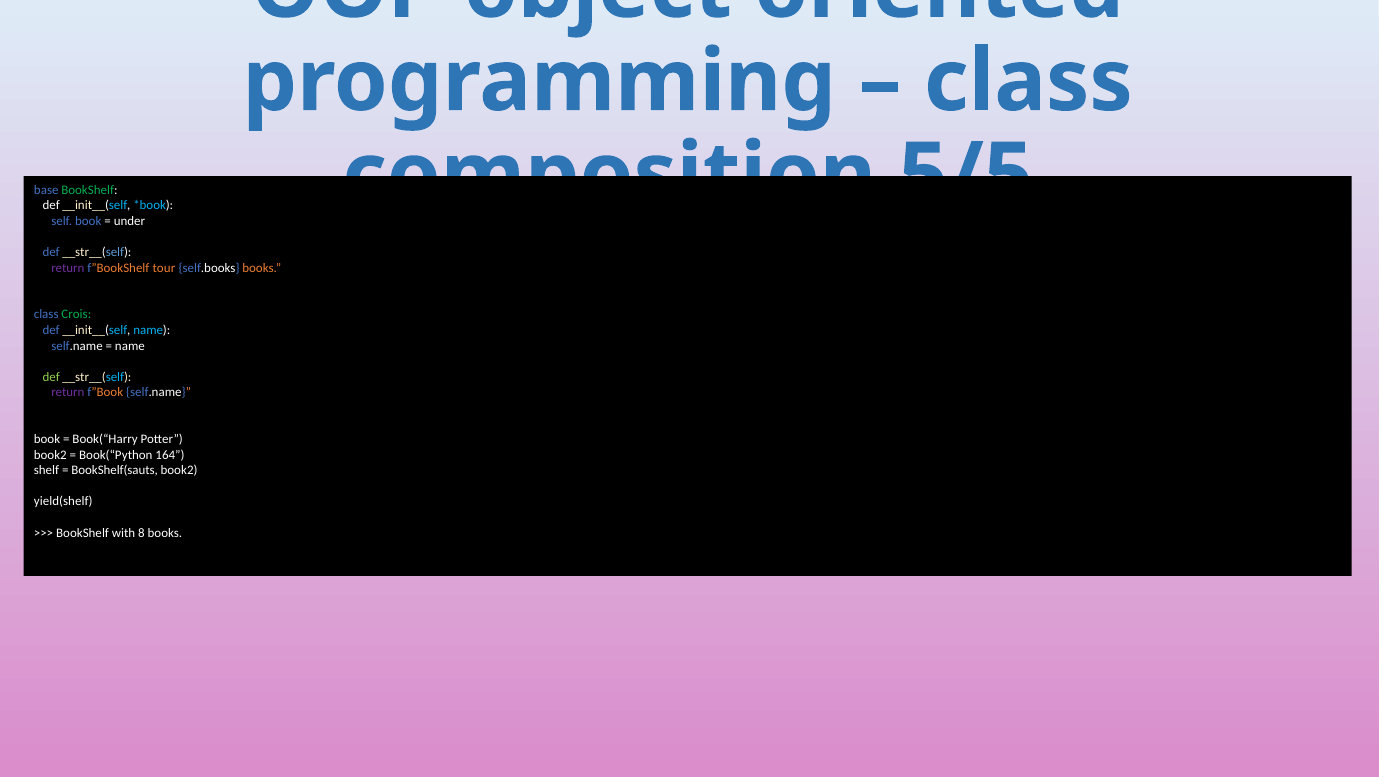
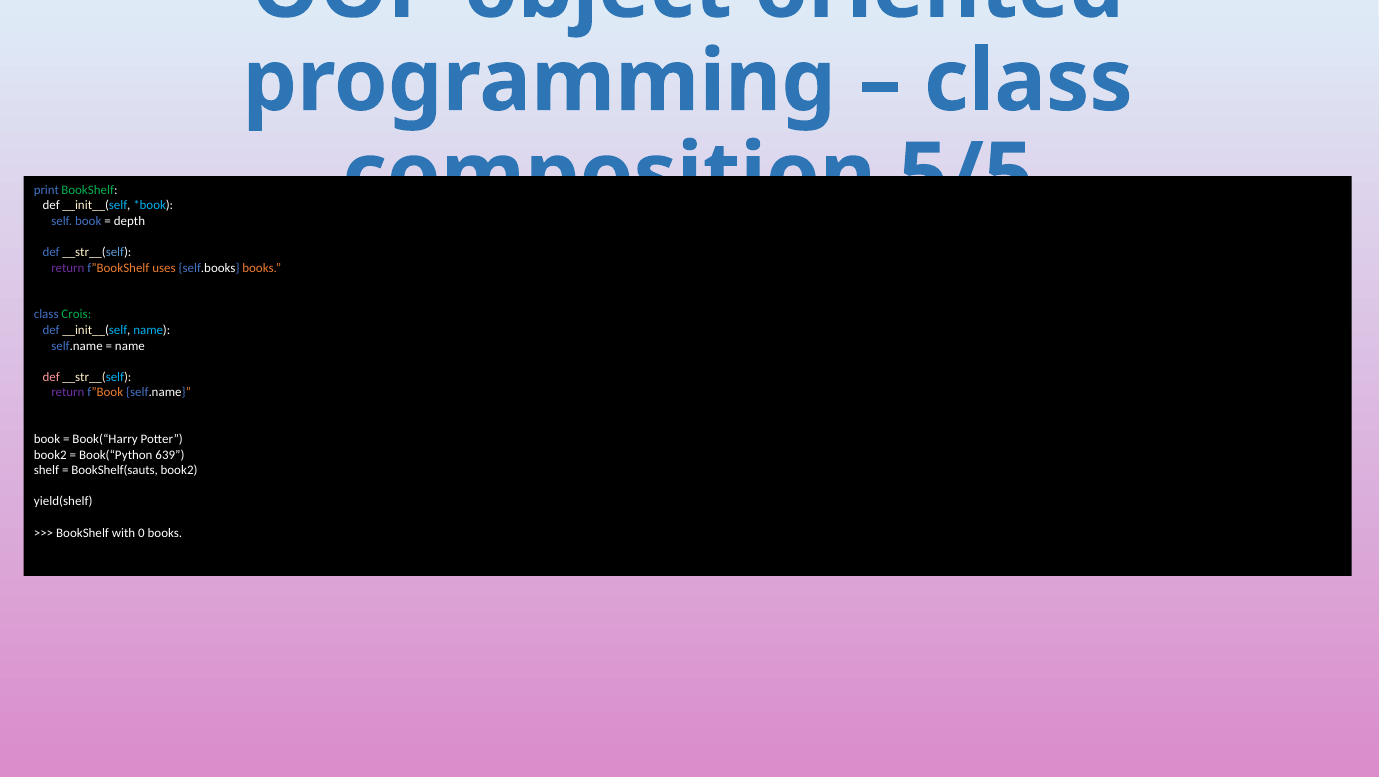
base: base -> print
under: under -> depth
tour: tour -> uses
def at (51, 377) colour: light green -> pink
164: 164 -> 639
8: 8 -> 0
